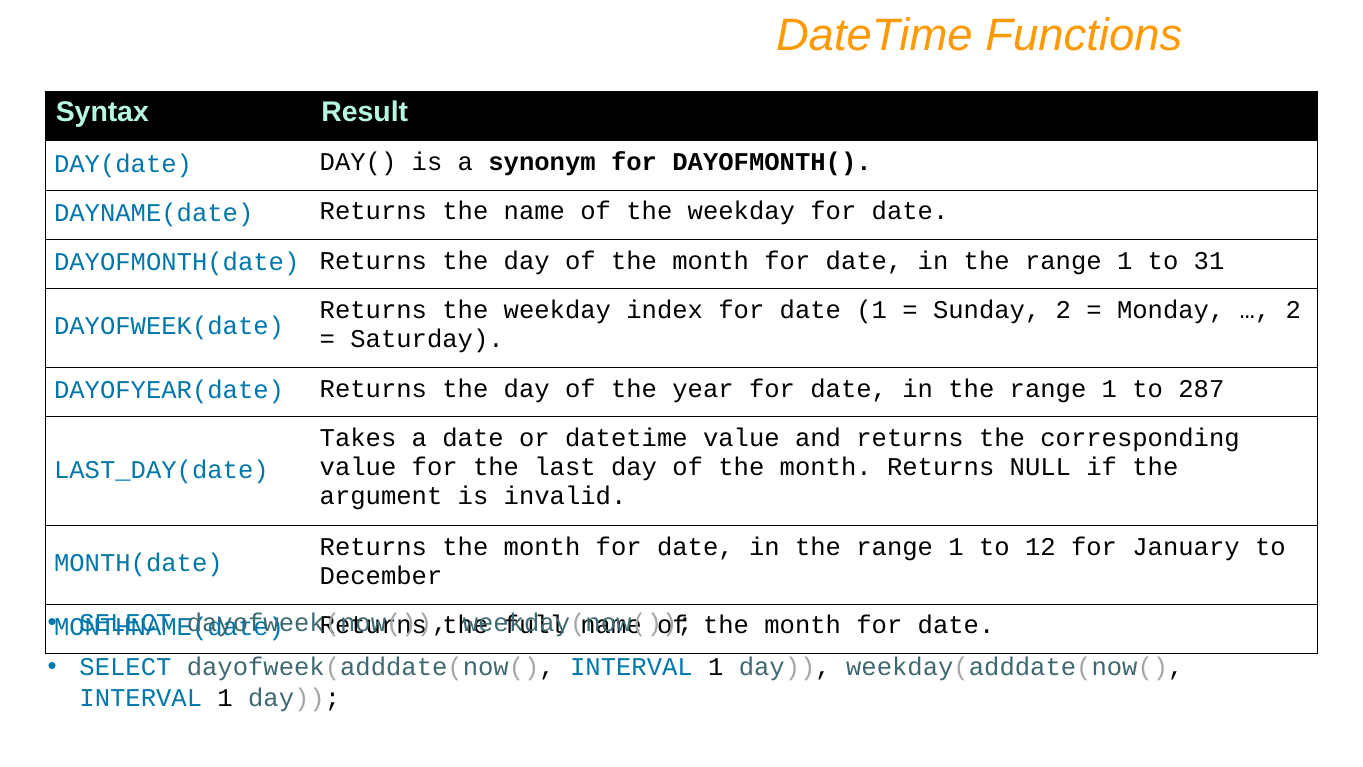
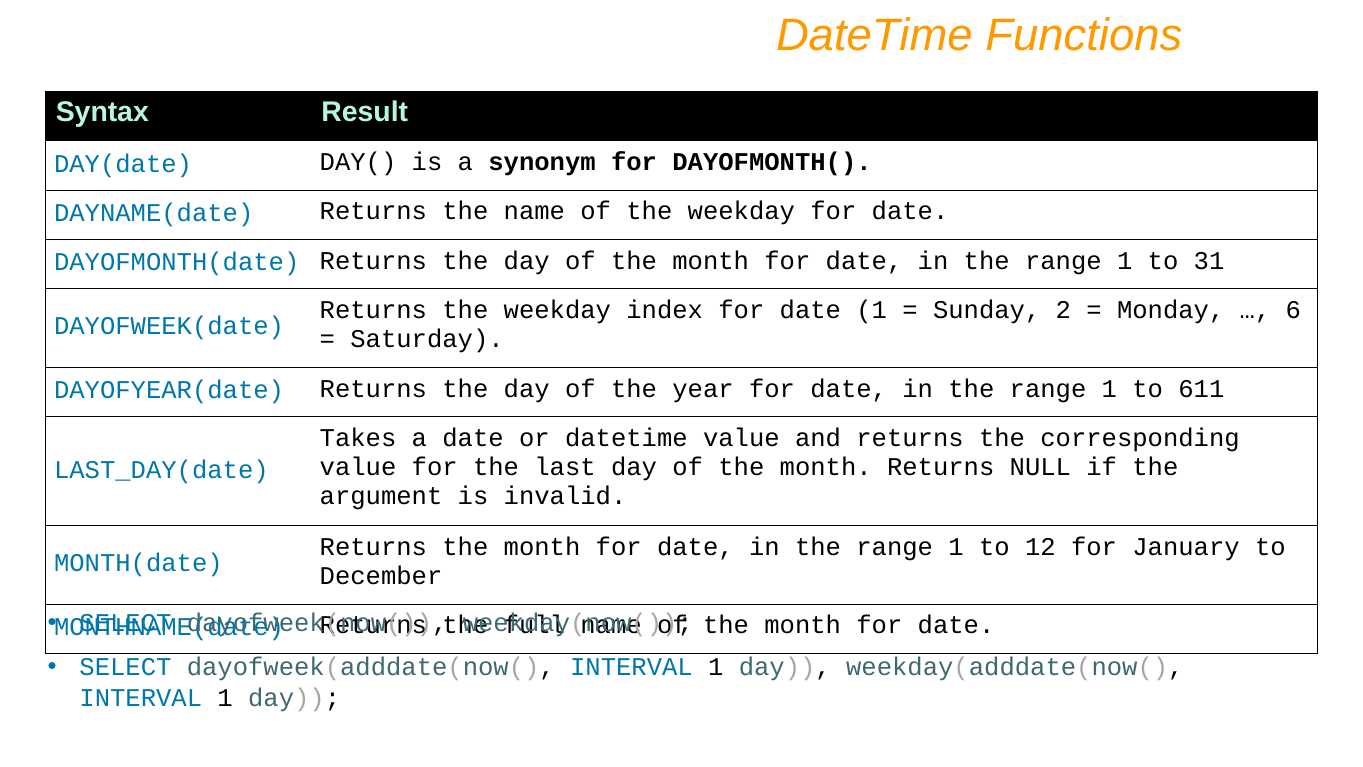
2 at (1293, 310): 2 -> 6
287: 287 -> 611
